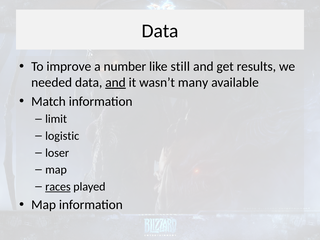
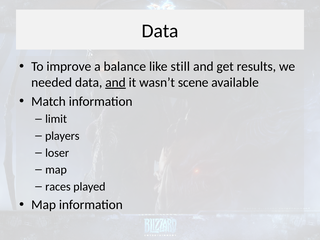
number: number -> balance
many: many -> scene
logistic: logistic -> players
races underline: present -> none
